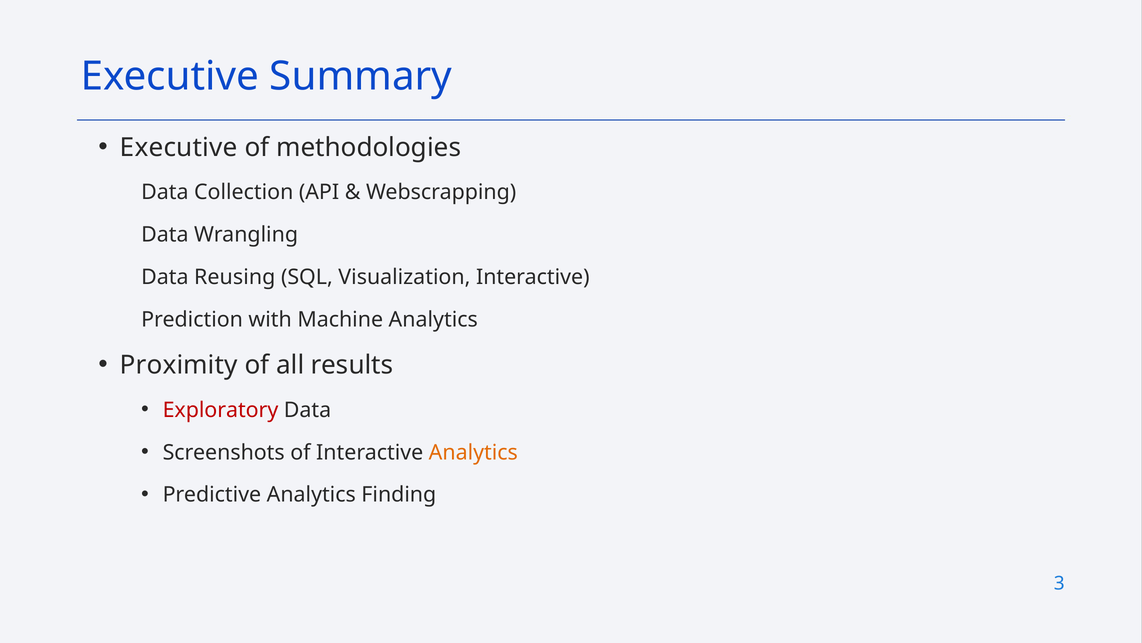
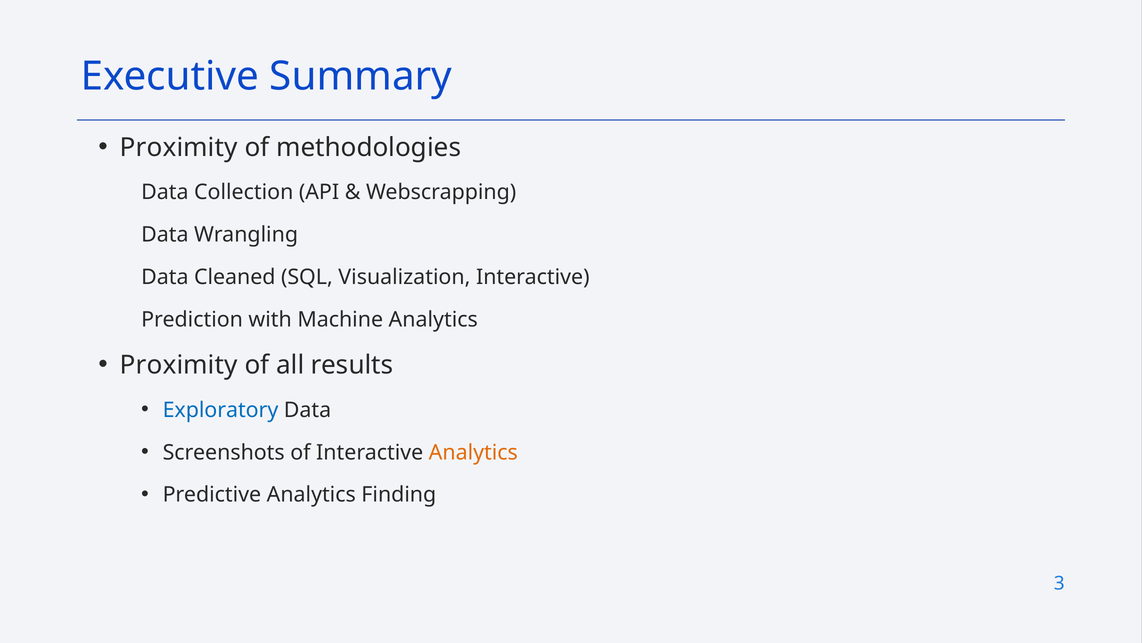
Executive at (179, 147): Executive -> Proximity
Reusing: Reusing -> Cleaned
Exploratory colour: red -> blue
